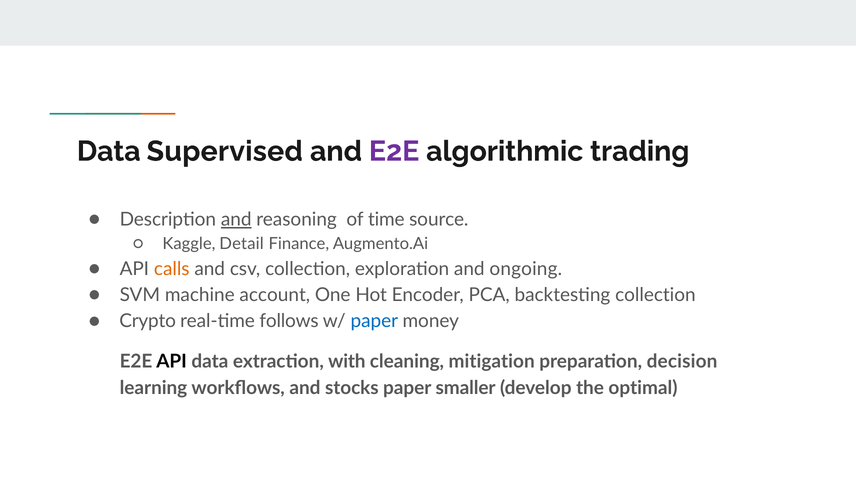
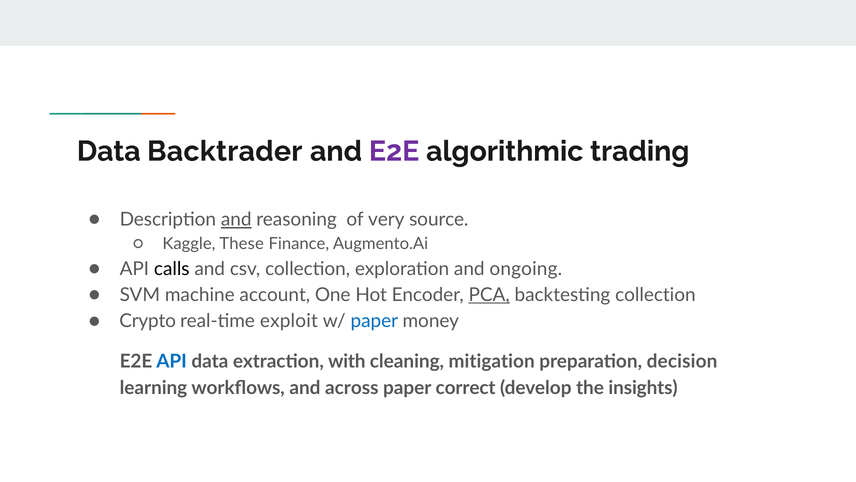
Supervised: Supervised -> Backtrader
time: time -> very
Detail: Detail -> These
calls colour: orange -> black
PCA underline: none -> present
follows: follows -> exploit
API at (172, 361) colour: black -> blue
stocks: stocks -> across
smaller: smaller -> correct
optimal: optimal -> insights
